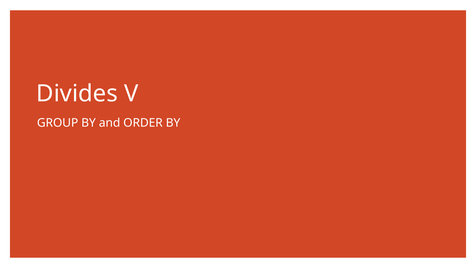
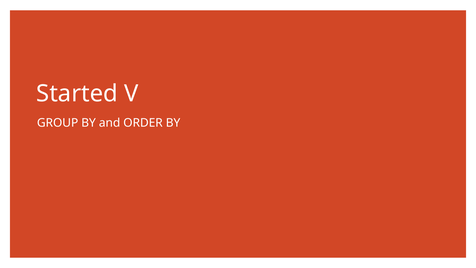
Divides: Divides -> Started
